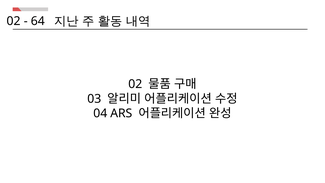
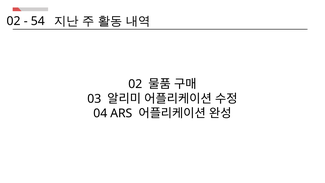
64: 64 -> 54
